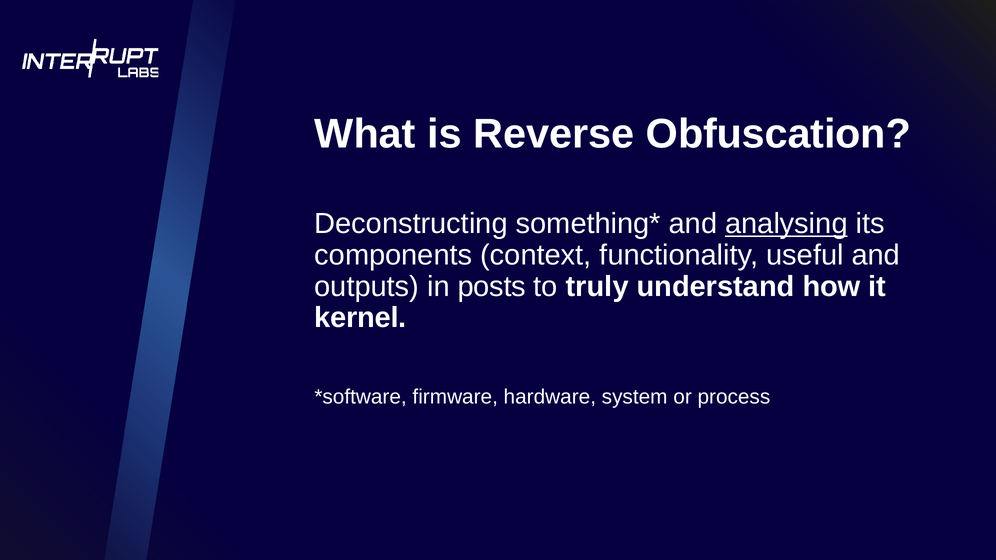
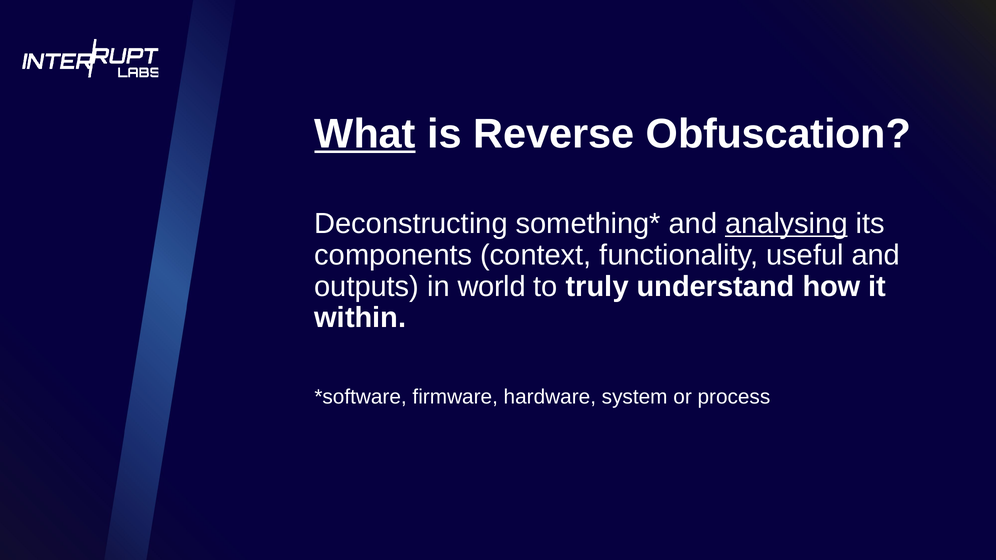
What underline: none -> present
posts: posts -> world
kernel: kernel -> within
